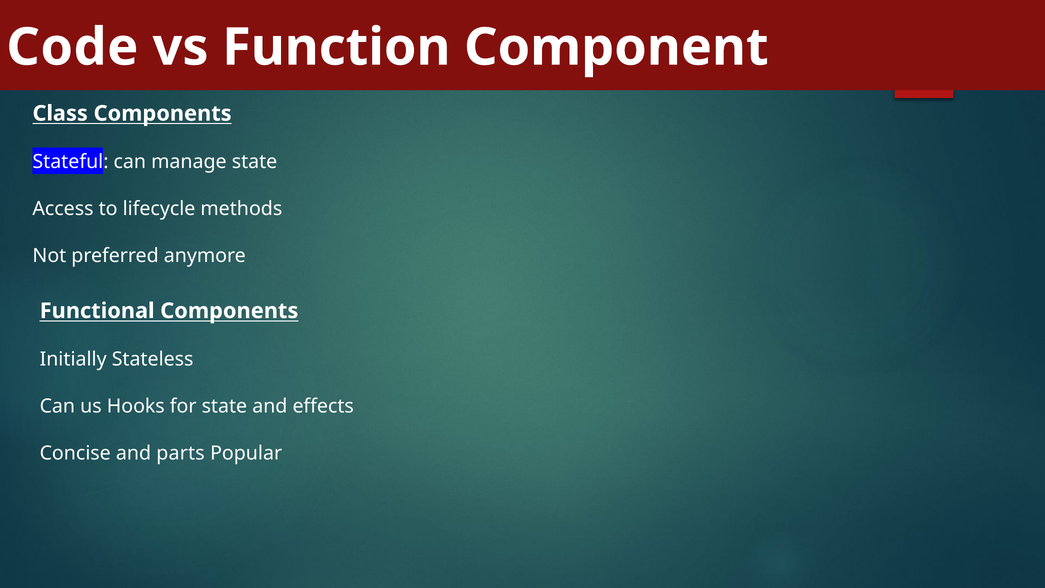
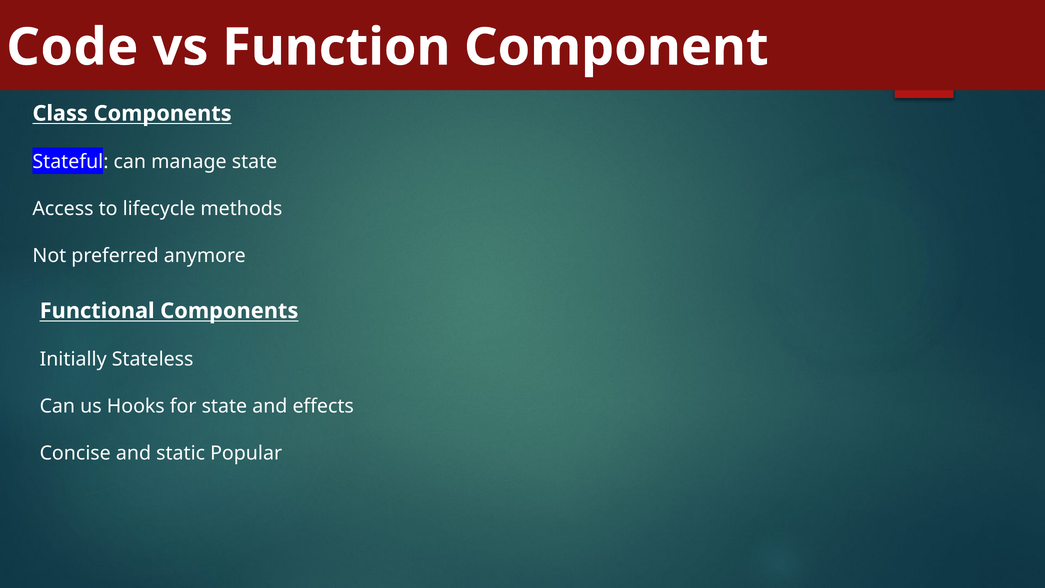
parts: parts -> static
